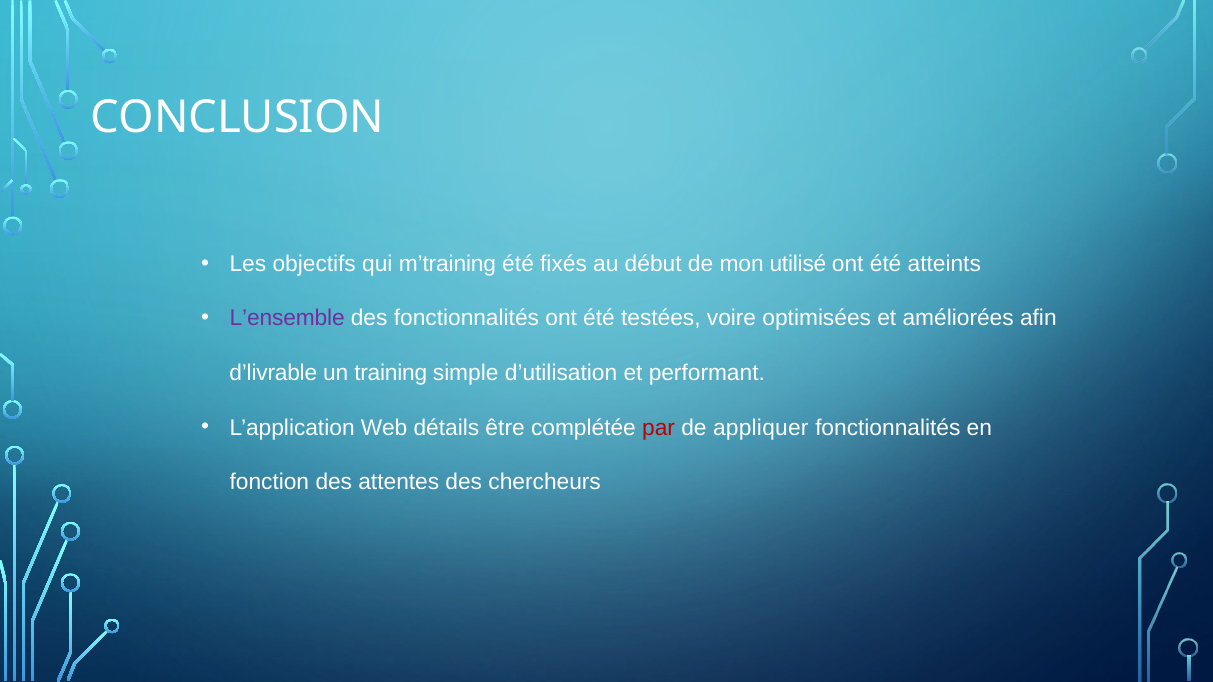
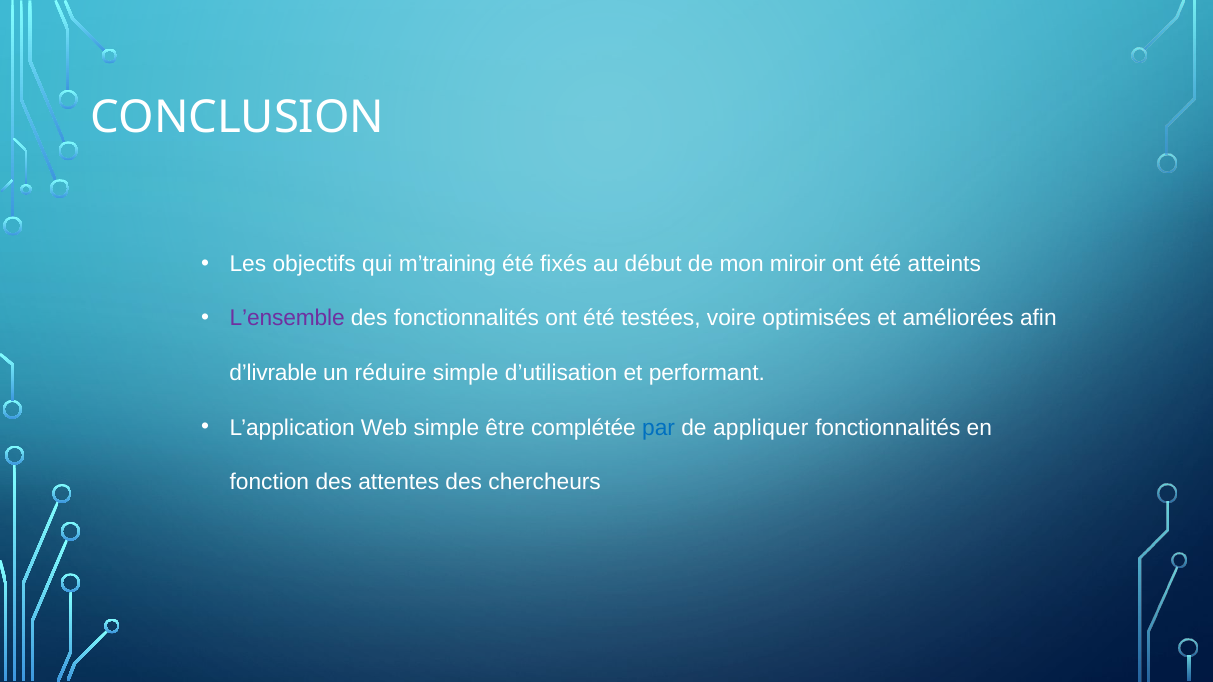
utilisé: utilisé -> miroir
training: training -> réduire
Web détails: détails -> simple
par colour: red -> blue
